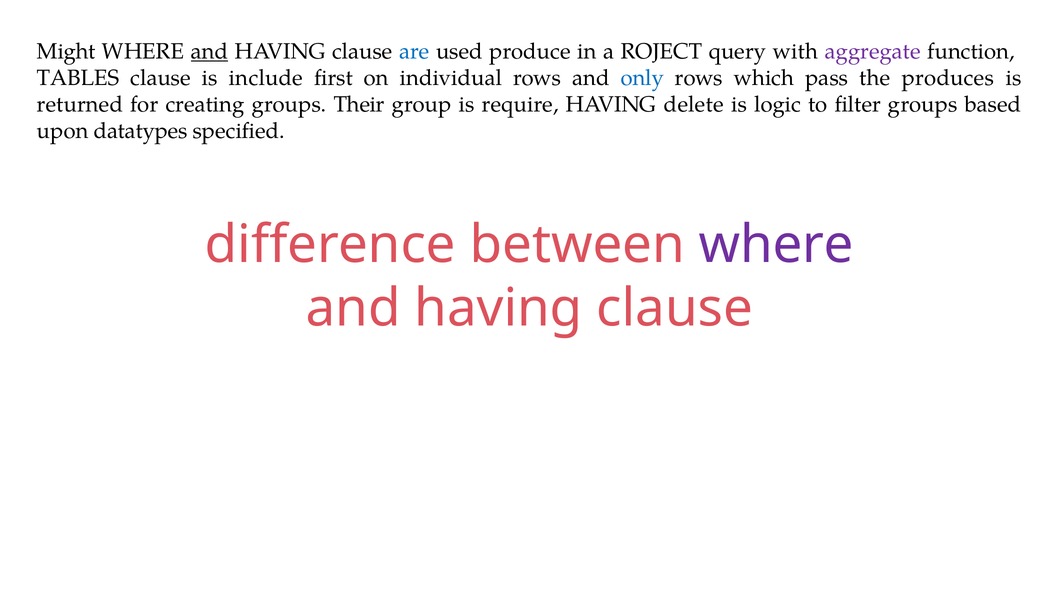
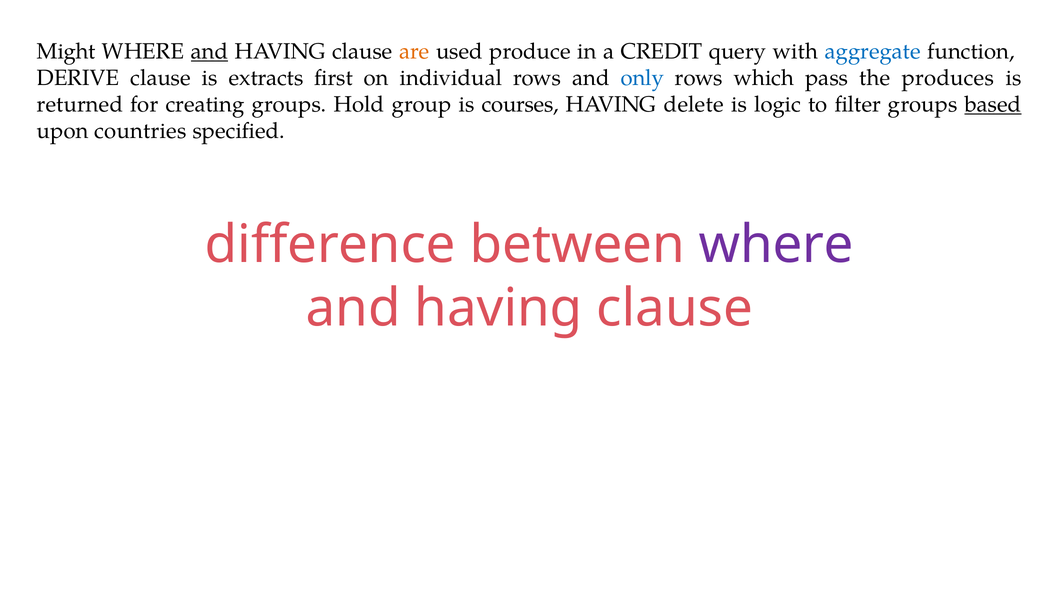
are colour: blue -> orange
ROJECT: ROJECT -> CREDIT
aggregate colour: purple -> blue
TABLES: TABLES -> DERIVE
include: include -> extracts
Their: Their -> Hold
require: require -> courses
based underline: none -> present
datatypes: datatypes -> countries
